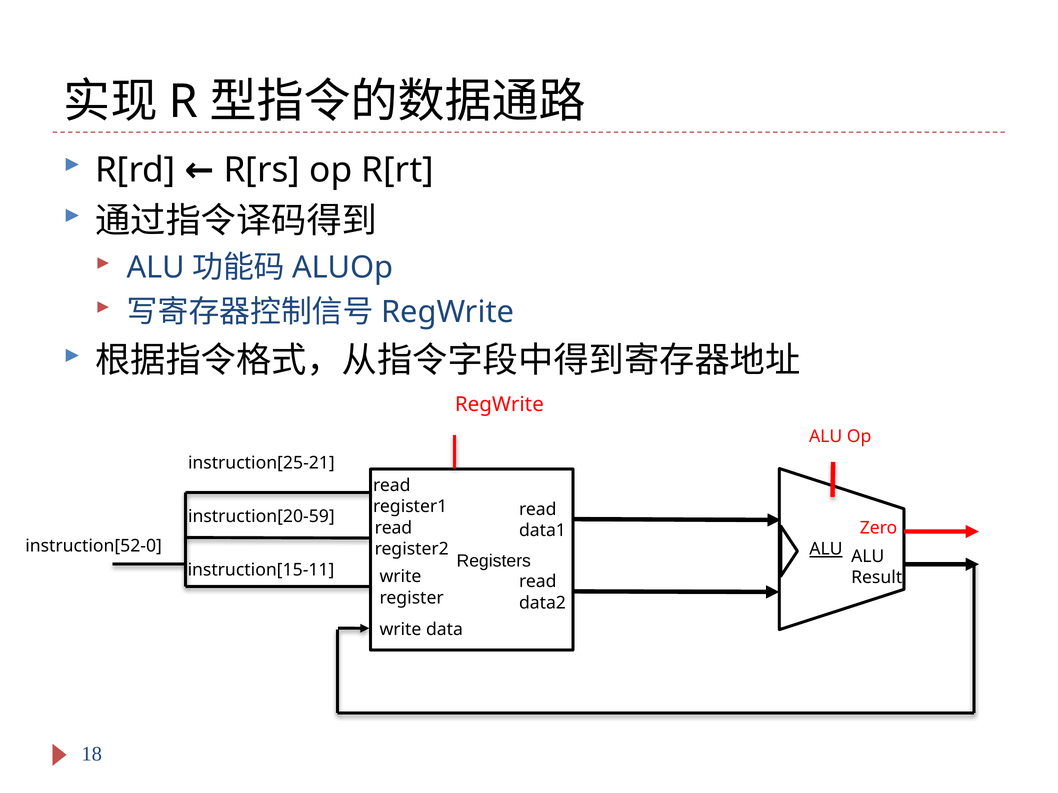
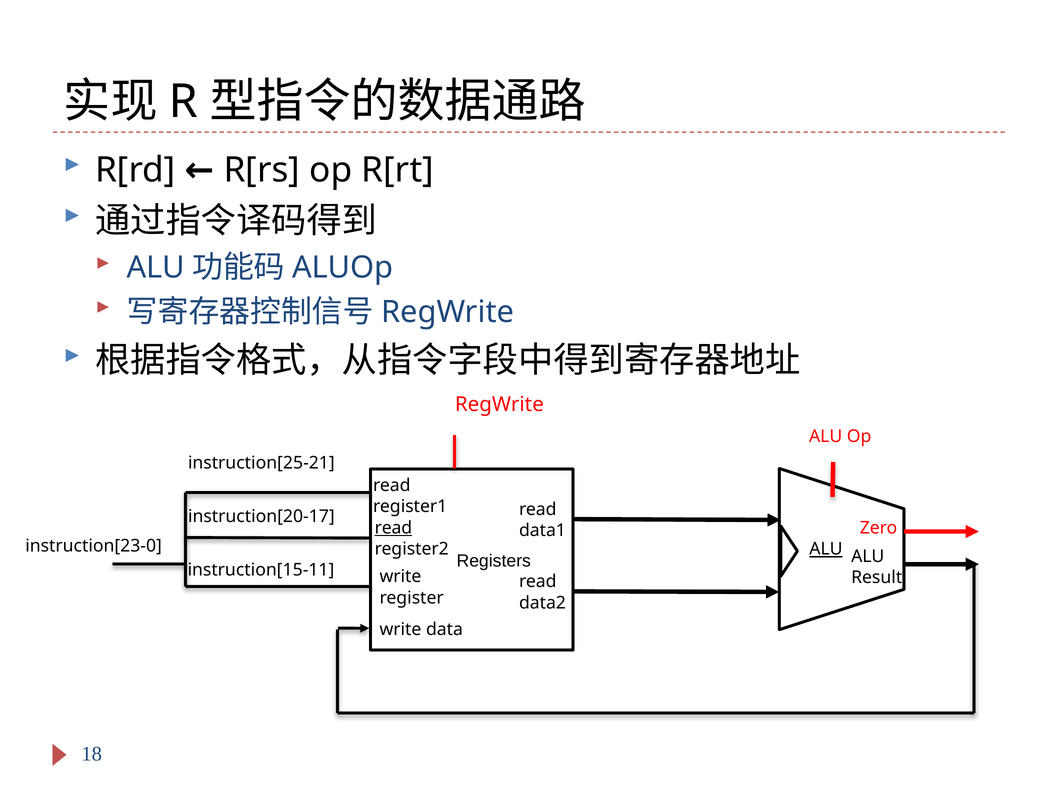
instruction[20-59: instruction[20-59 -> instruction[20-17
read at (393, 528) underline: none -> present
instruction[52-0: instruction[52-0 -> instruction[23-0
